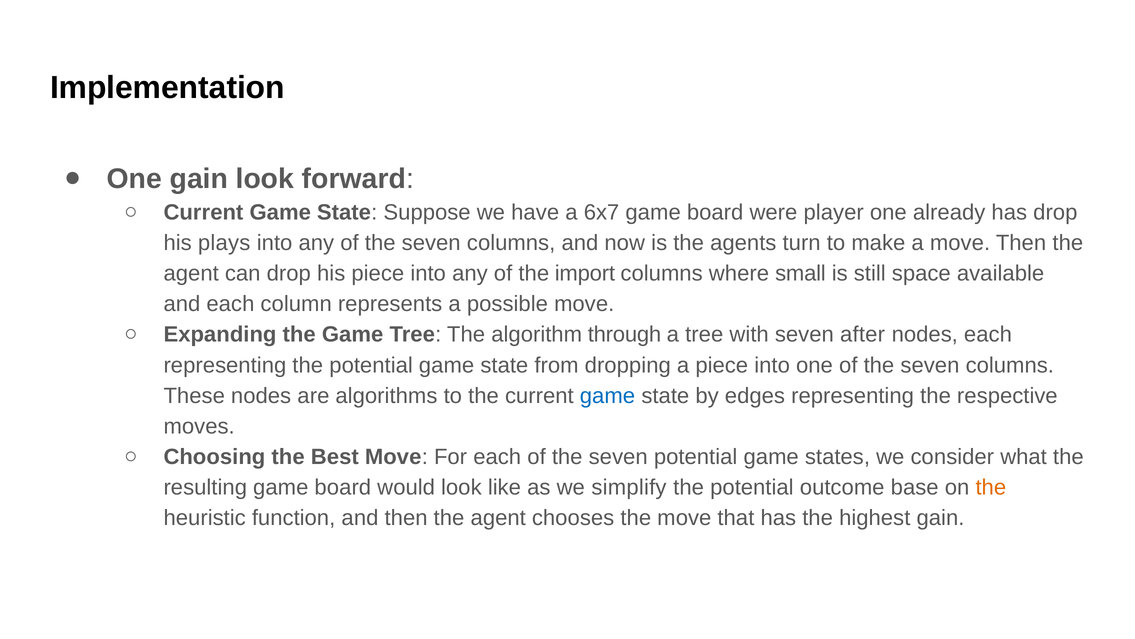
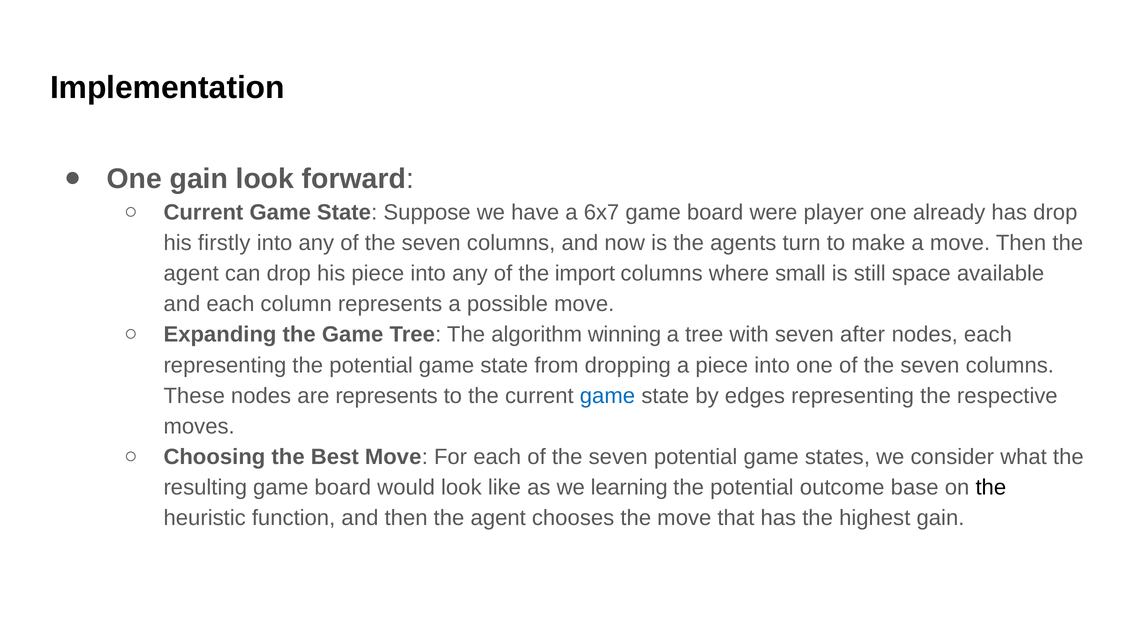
plays: plays -> firstly
through: through -> winning
are algorithms: algorithms -> represents
simplify: simplify -> learning
the at (991, 487) colour: orange -> black
